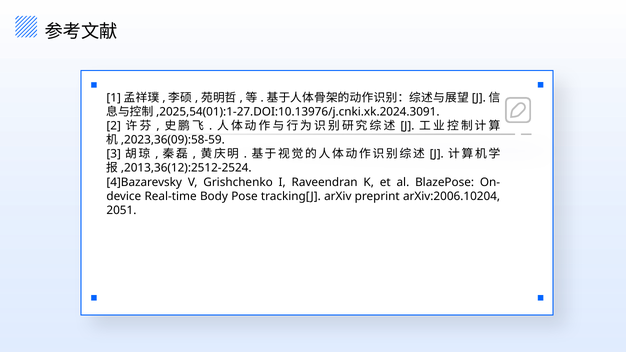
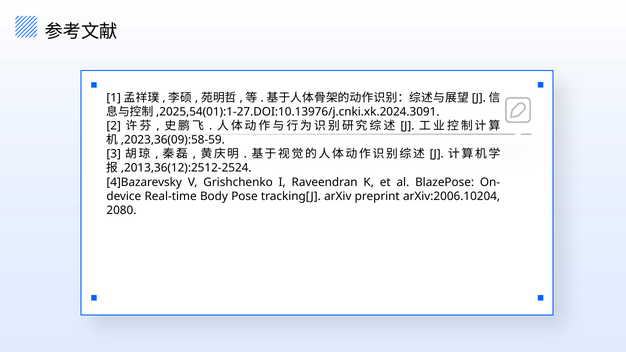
2051: 2051 -> 2080
